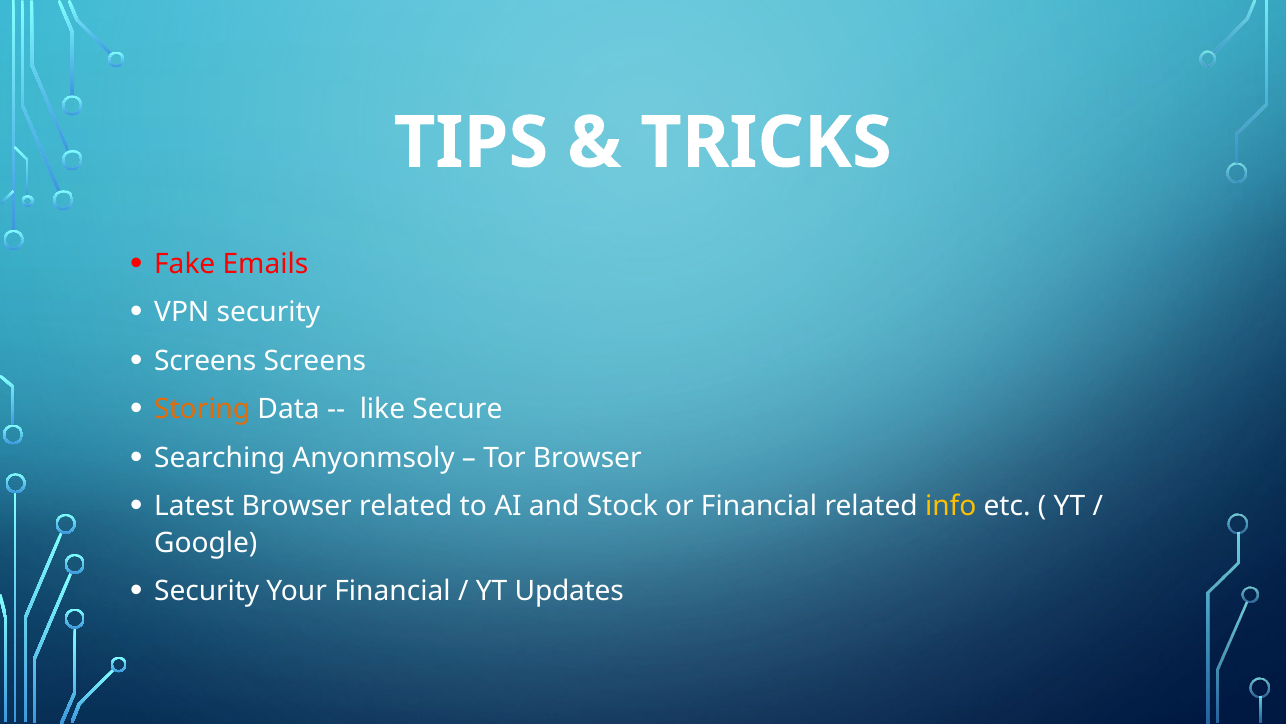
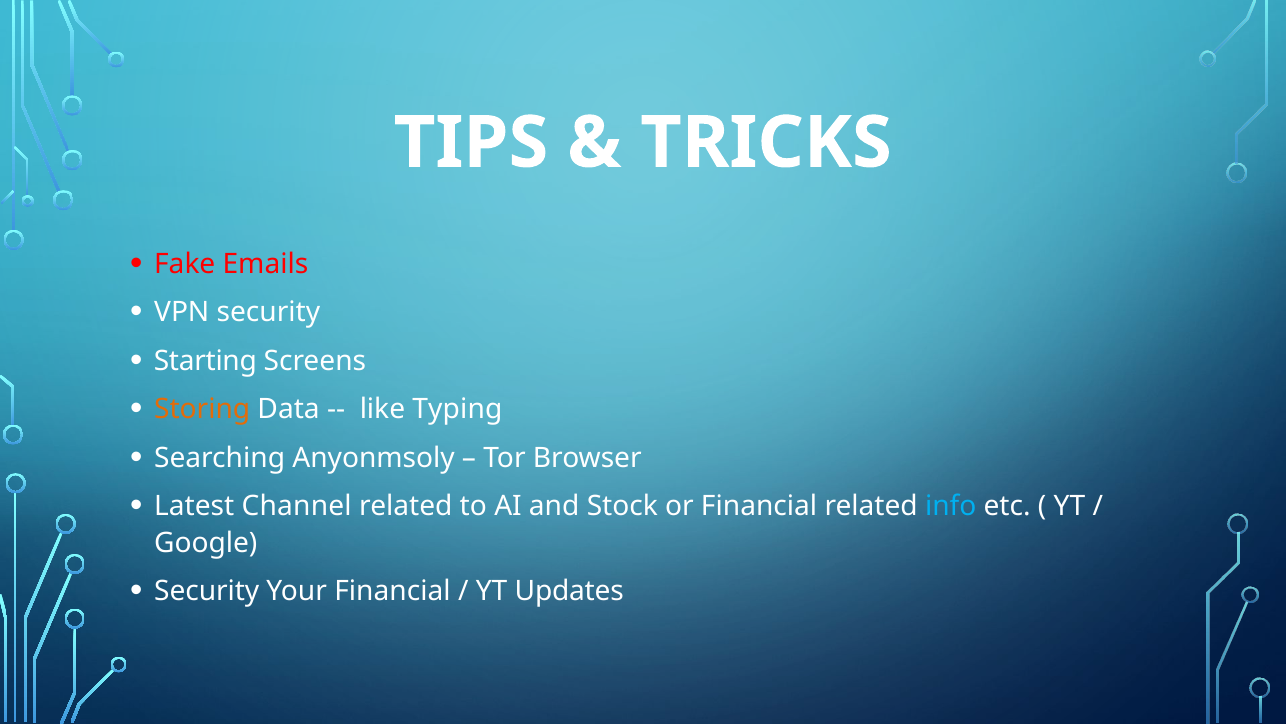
Screens at (205, 361): Screens -> Starting
Secure: Secure -> Typing
Latest Browser: Browser -> Channel
info colour: yellow -> light blue
